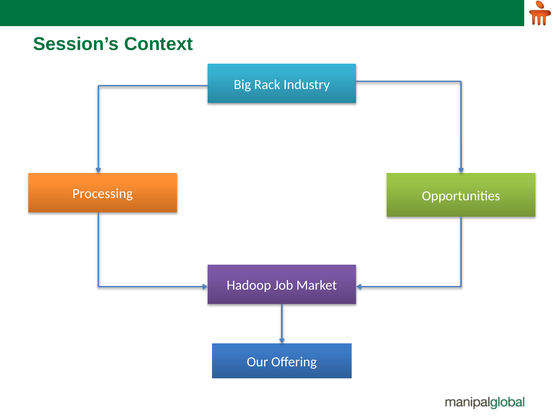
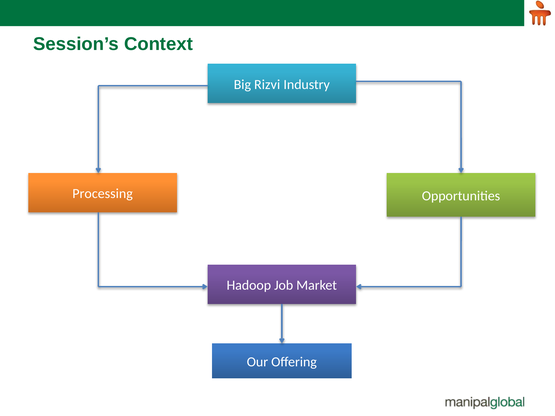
Rack: Rack -> Rizvi
